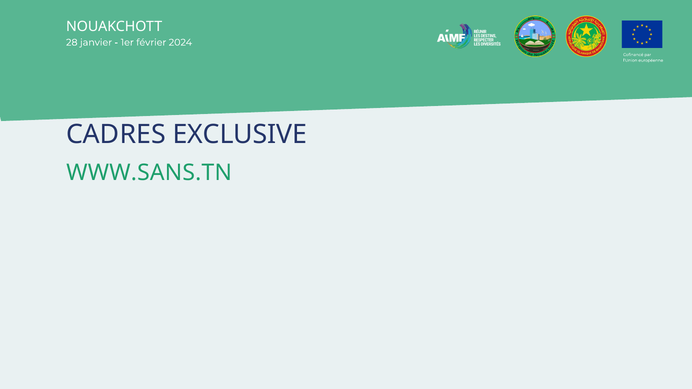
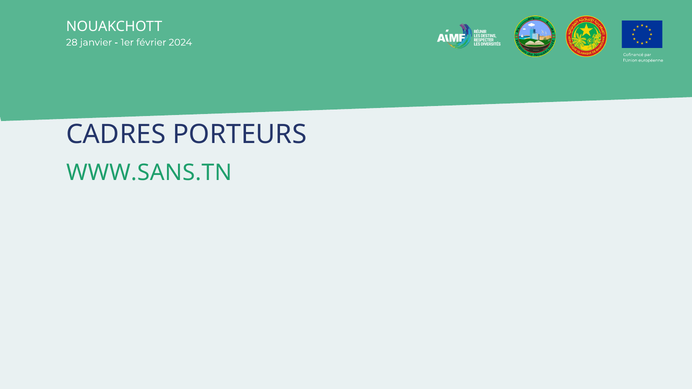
EXCLUSIVE: EXCLUSIVE -> PORTEURS
